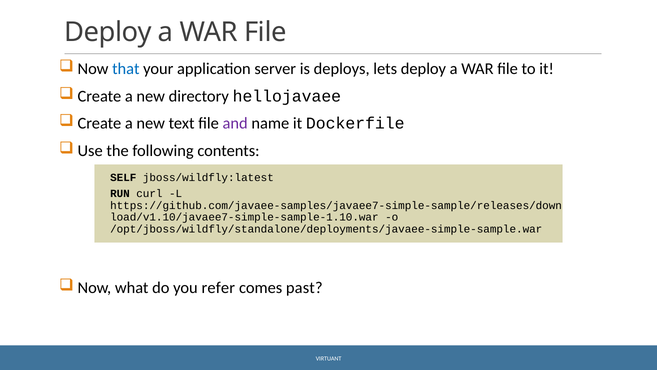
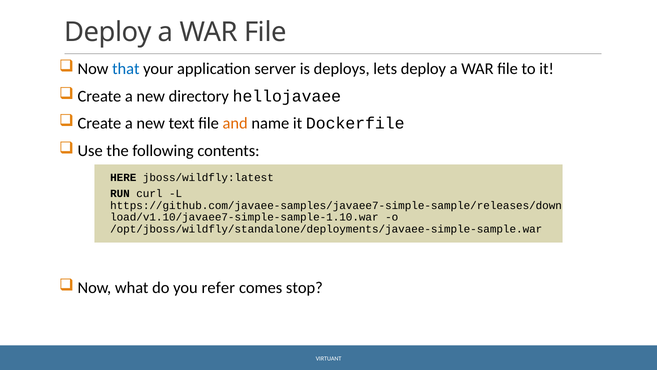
and colour: purple -> orange
SELF: SELF -> HERE
past: past -> stop
